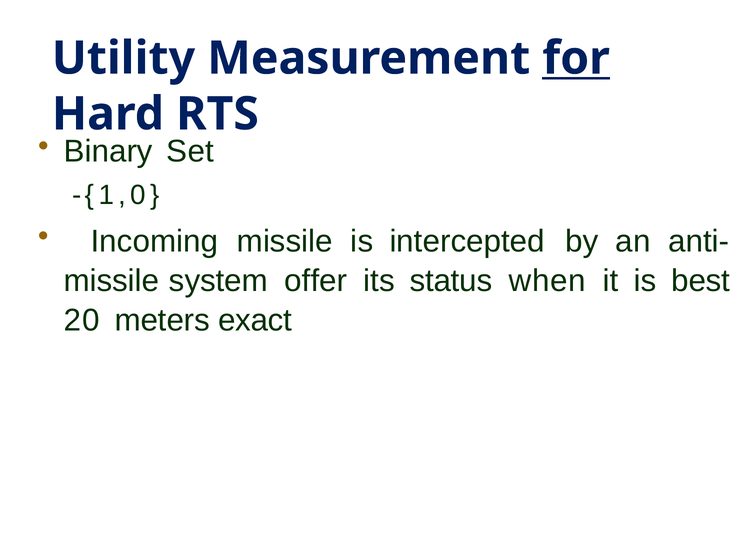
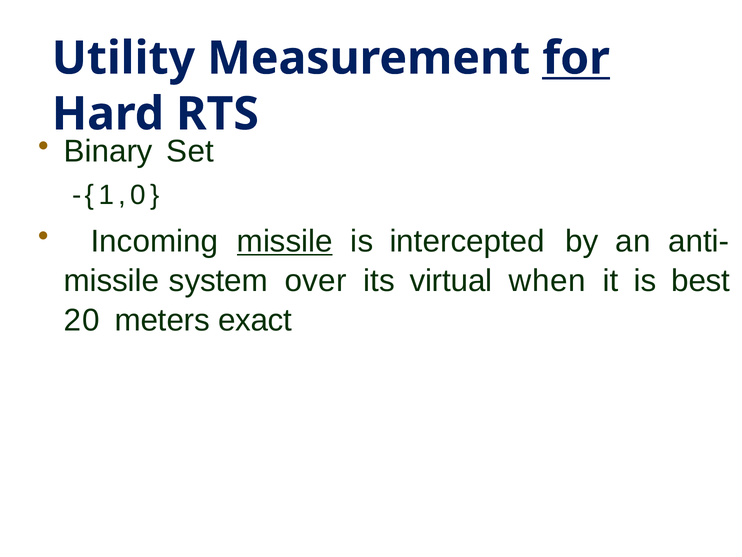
missile at (285, 241) underline: none -> present
offer: offer -> over
status: status -> virtual
